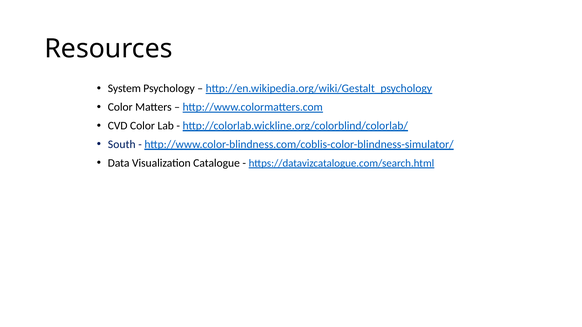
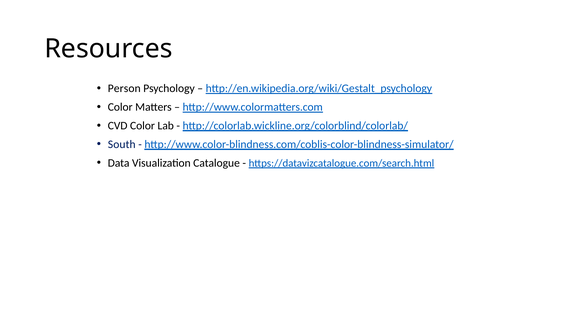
System: System -> Person
